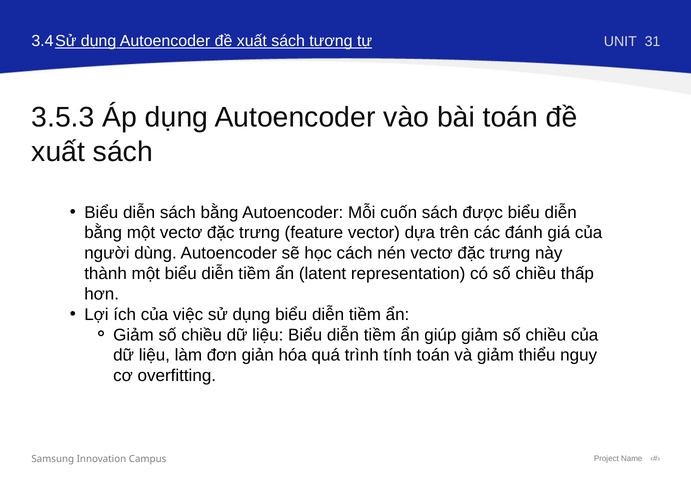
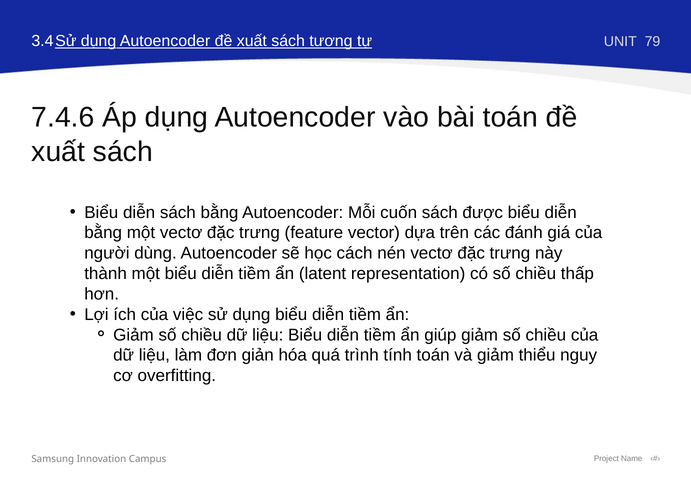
31: 31 -> 79
3.5.3: 3.5.3 -> 7.4.6
